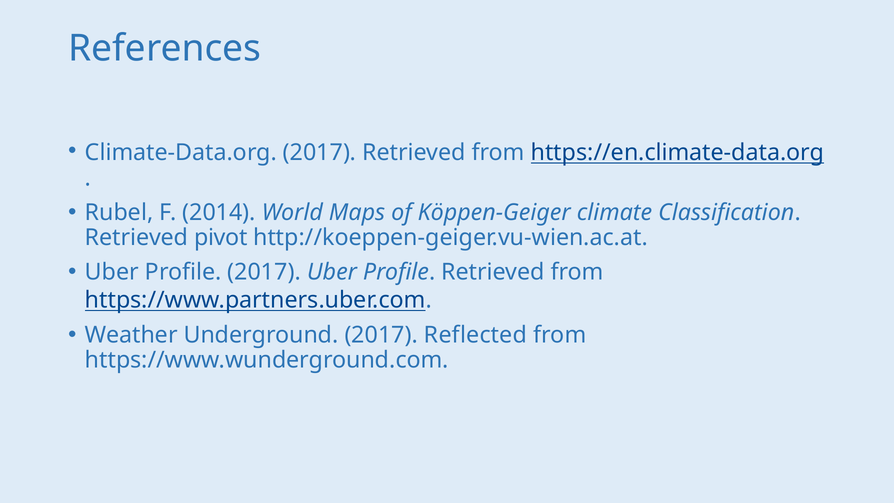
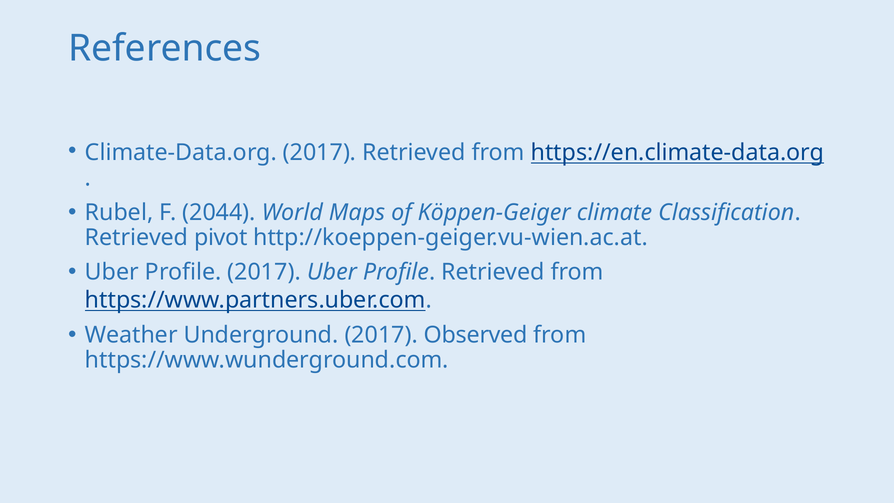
2014: 2014 -> 2044
Reflected: Reflected -> Observed
